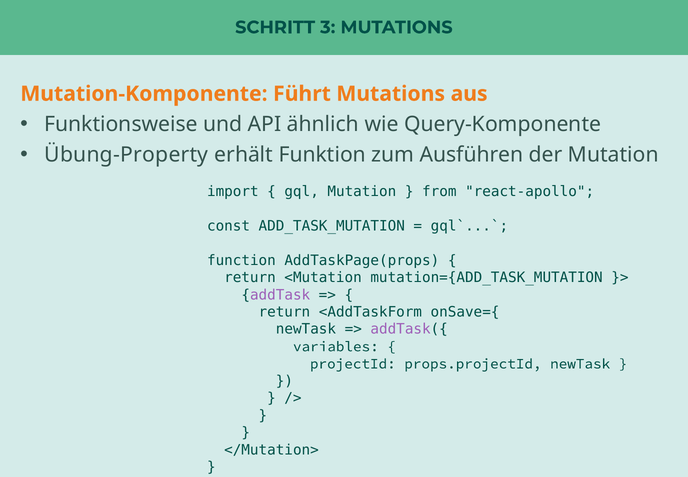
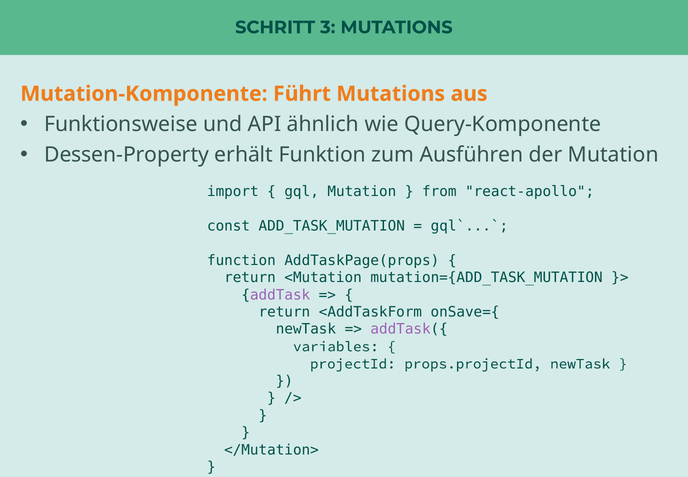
Übung-Property: Übung-Property -> Dessen-Property
